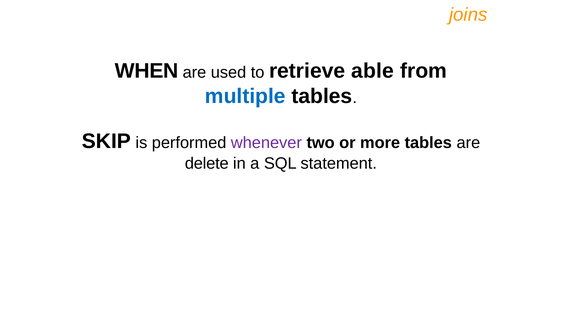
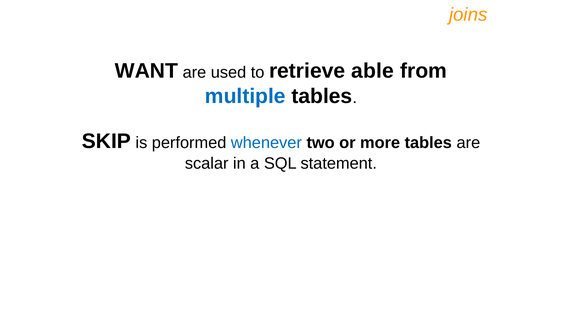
WHEN: WHEN -> WANT
whenever colour: purple -> blue
delete: delete -> scalar
